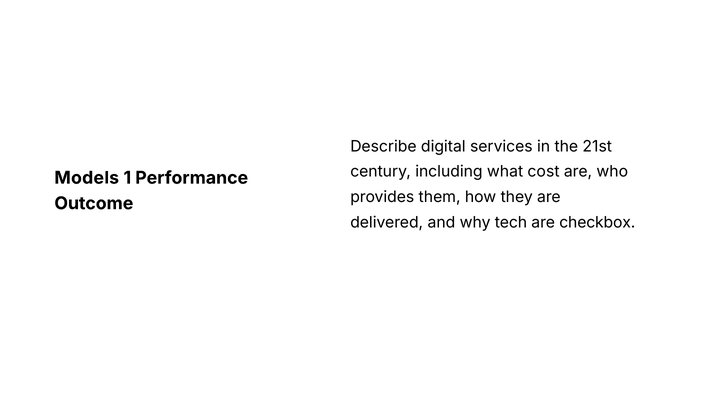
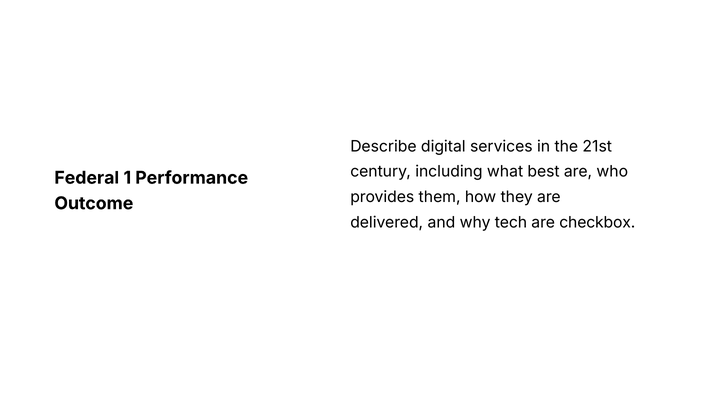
cost: cost -> best
Models: Models -> Federal
